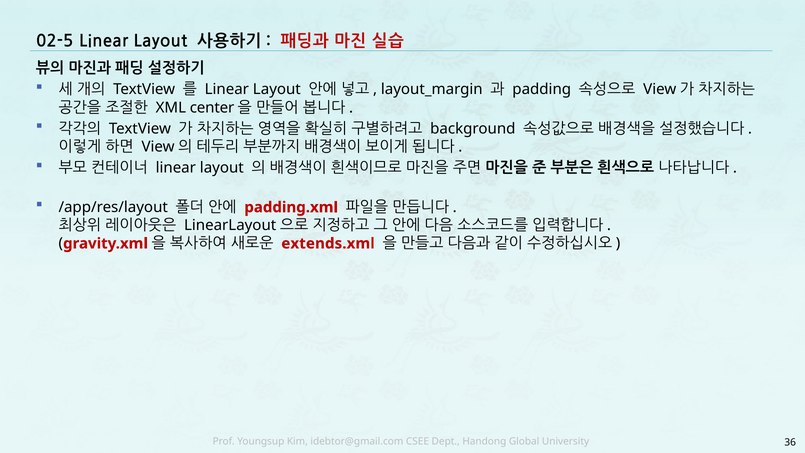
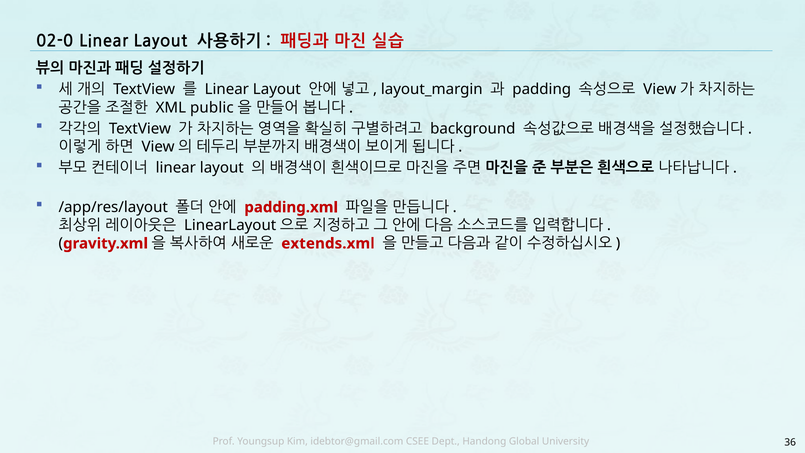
02-5: 02-5 -> 02-0
center: center -> public
